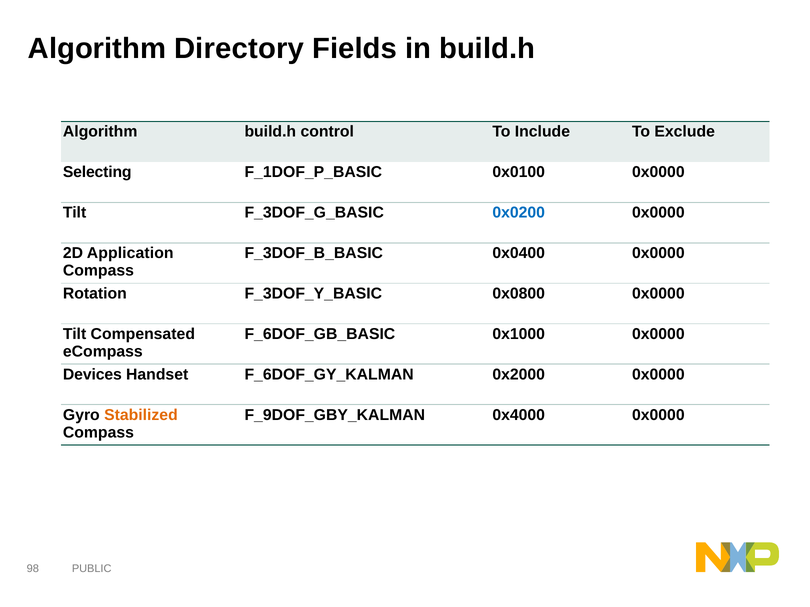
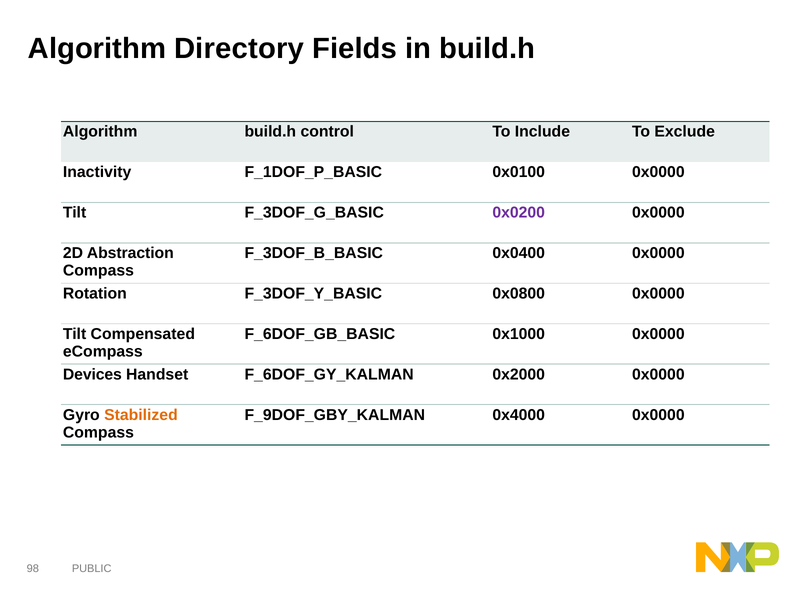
Selecting: Selecting -> Inactivity
0x0200 colour: blue -> purple
Application: Application -> Abstraction
